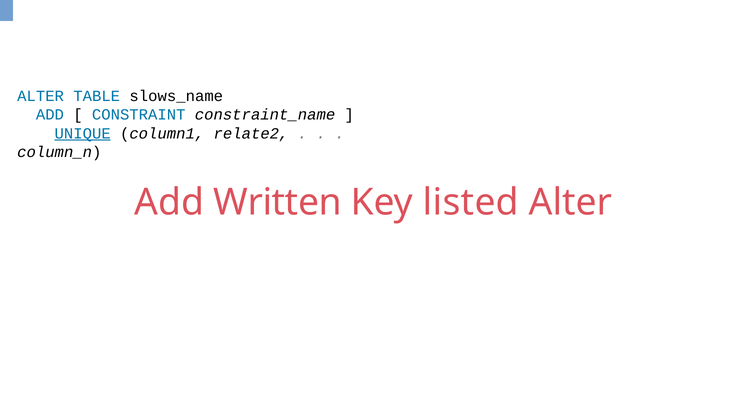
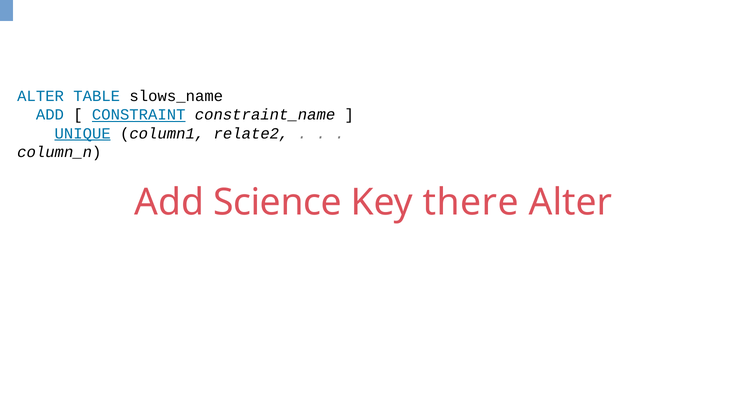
CONSTRAINT underline: none -> present
Written: Written -> Science
listed: listed -> there
